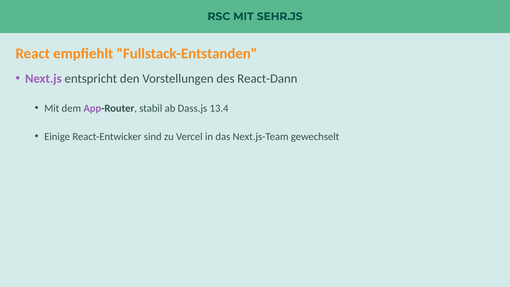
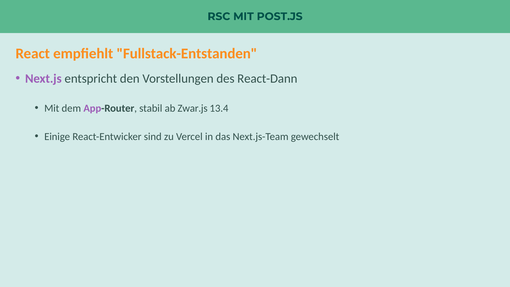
SEHR.JS: SEHR.JS -> POST.JS
Dass.js: Dass.js -> Zwar.js
